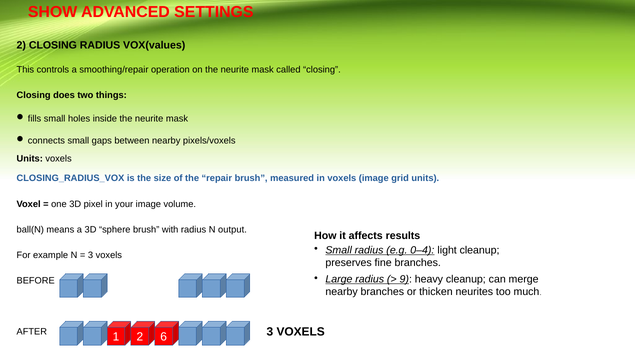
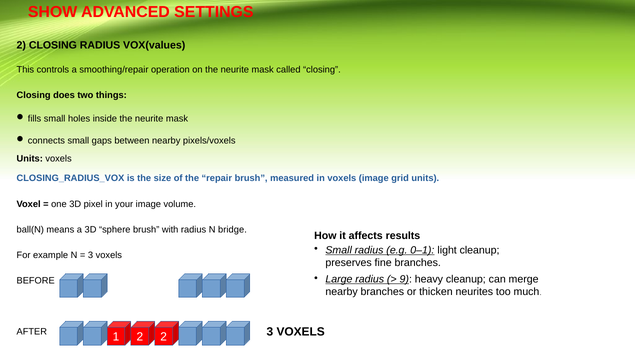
output: output -> bridge
0–4: 0–4 -> 0–1
2 6: 6 -> 2
